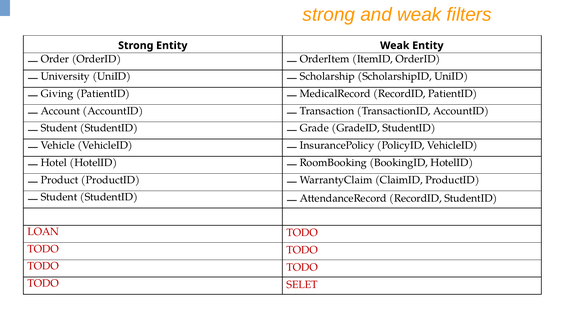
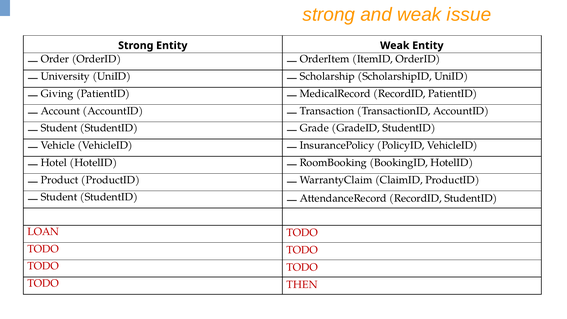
filters: filters -> issue
SELET: SELET -> THEN
